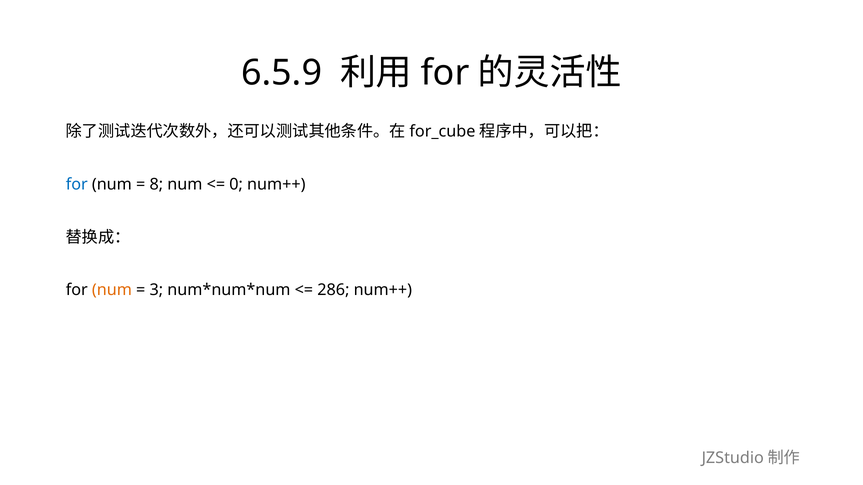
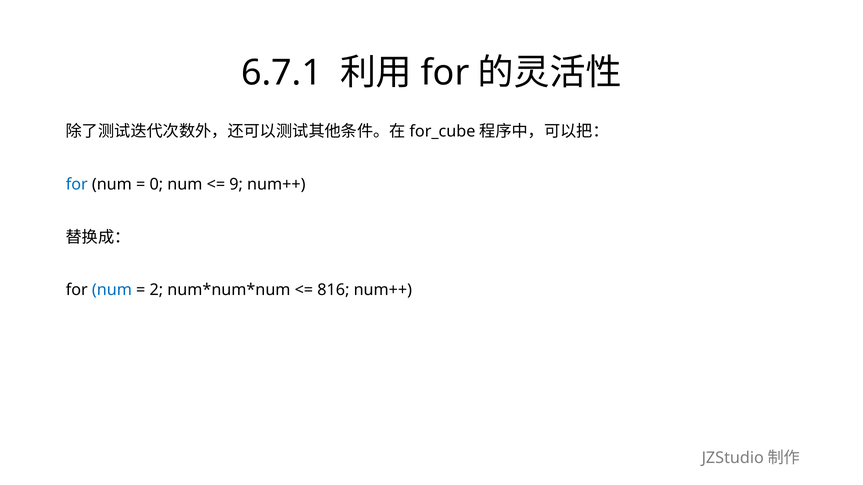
6.5.9: 6.5.9 -> 6.7.1
8: 8 -> 0
0: 0 -> 9
num at (112, 290) colour: orange -> blue
3: 3 -> 2
286: 286 -> 816
